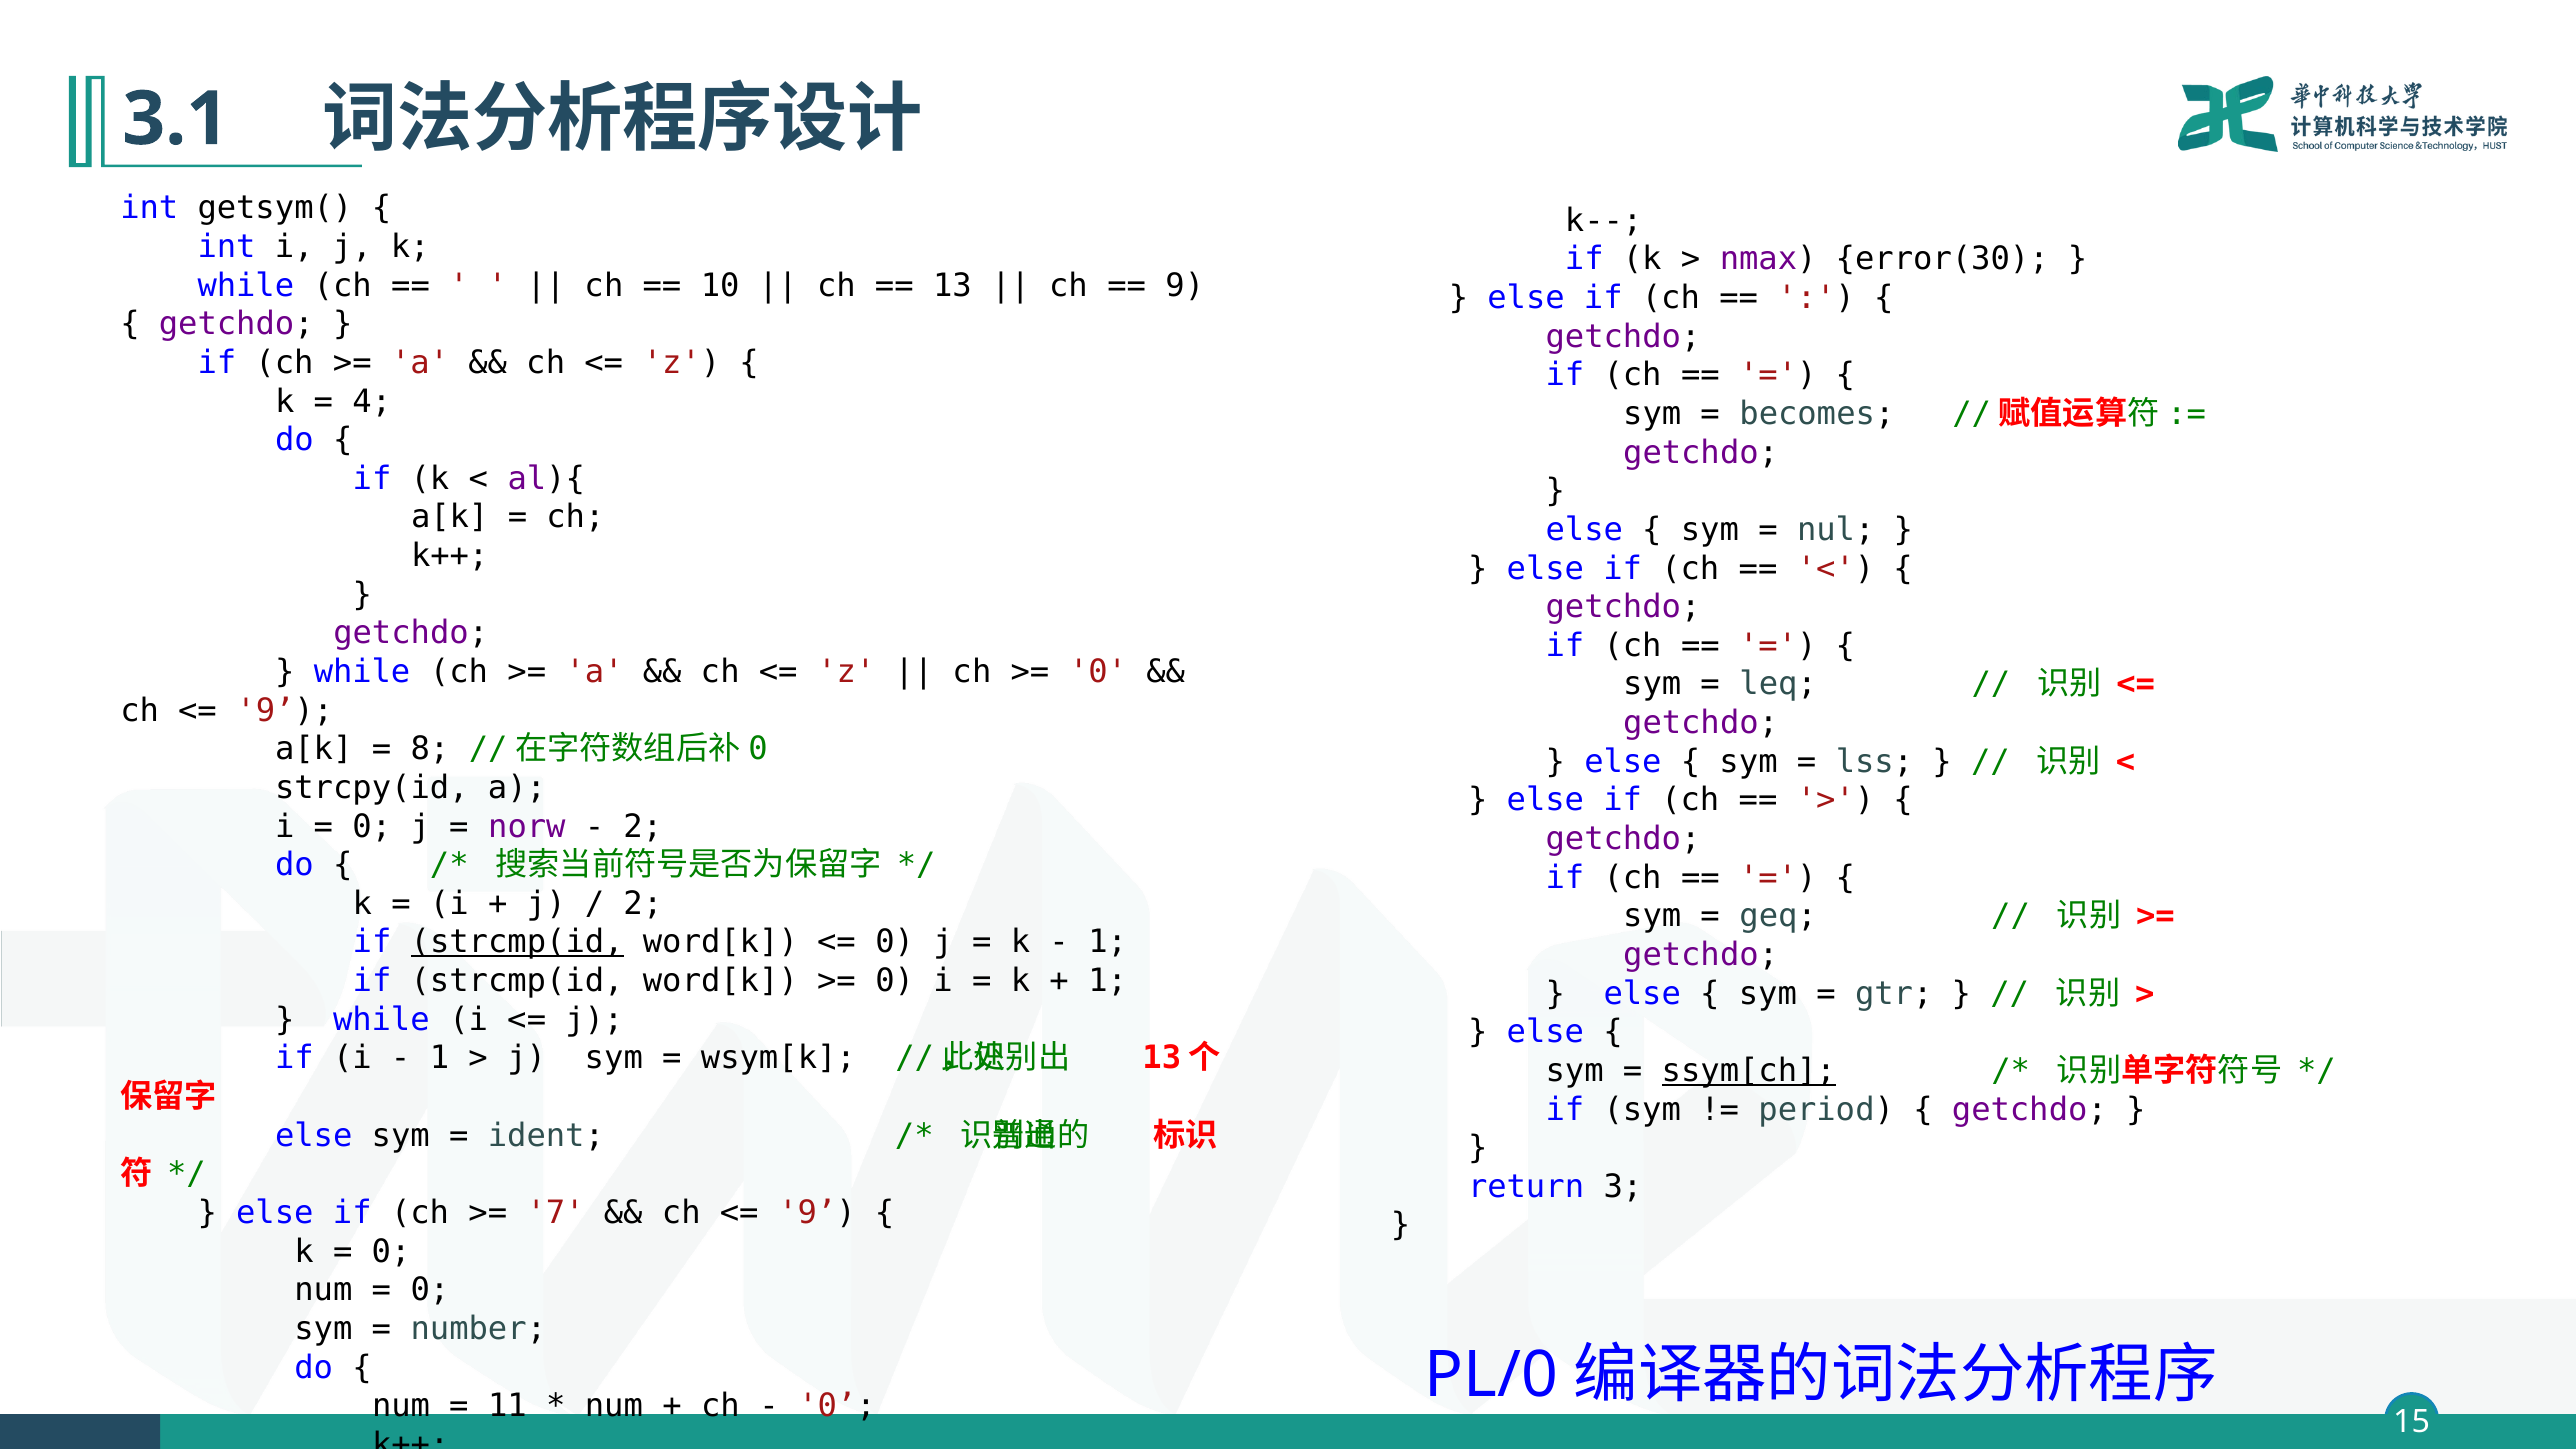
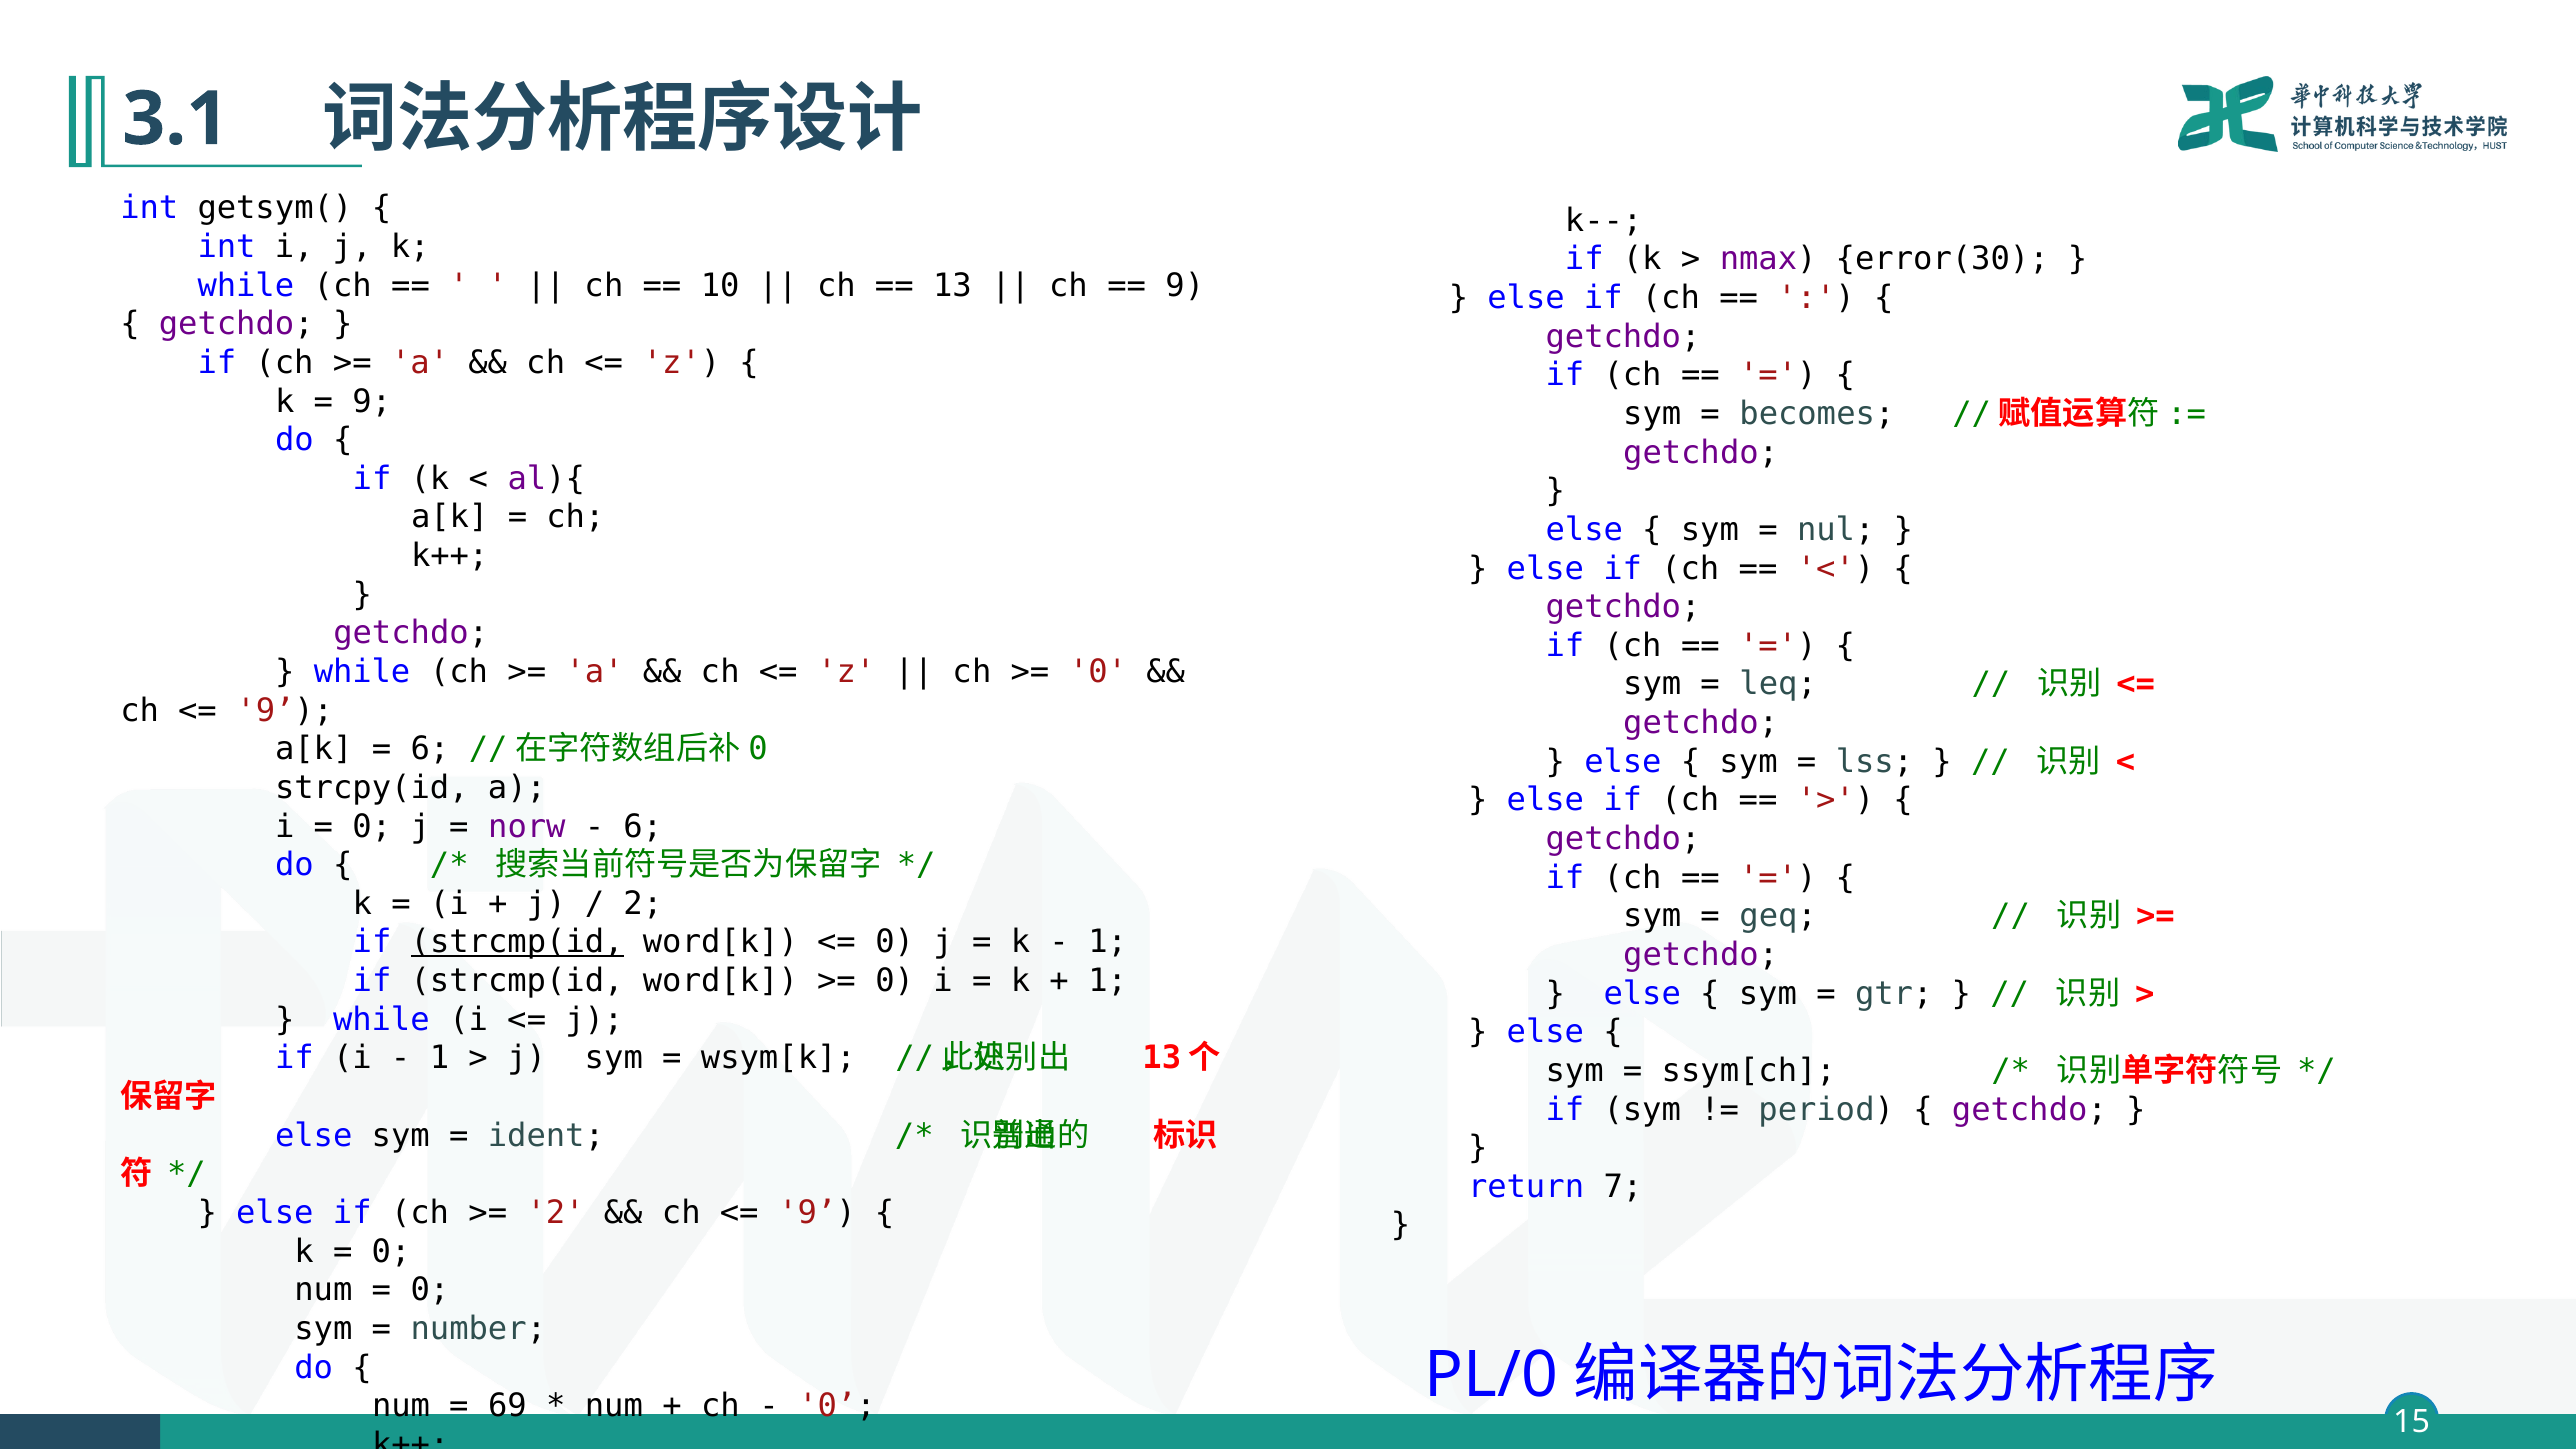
4 at (372, 401): 4 -> 9
8 at (430, 749): 8 -> 6
2 at (643, 826): 2 -> 6
ssym[ch underline: present -> none
3: 3 -> 7
7 at (556, 1213): 7 -> 2
11: 11 -> 69
